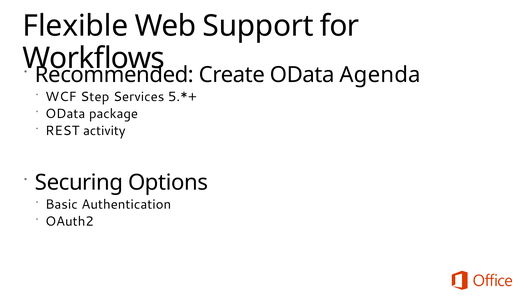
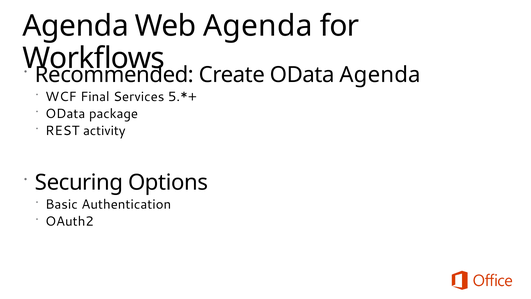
Flexible at (75, 26): Flexible -> Agenda
Web Support: Support -> Agenda
Step: Step -> Final
